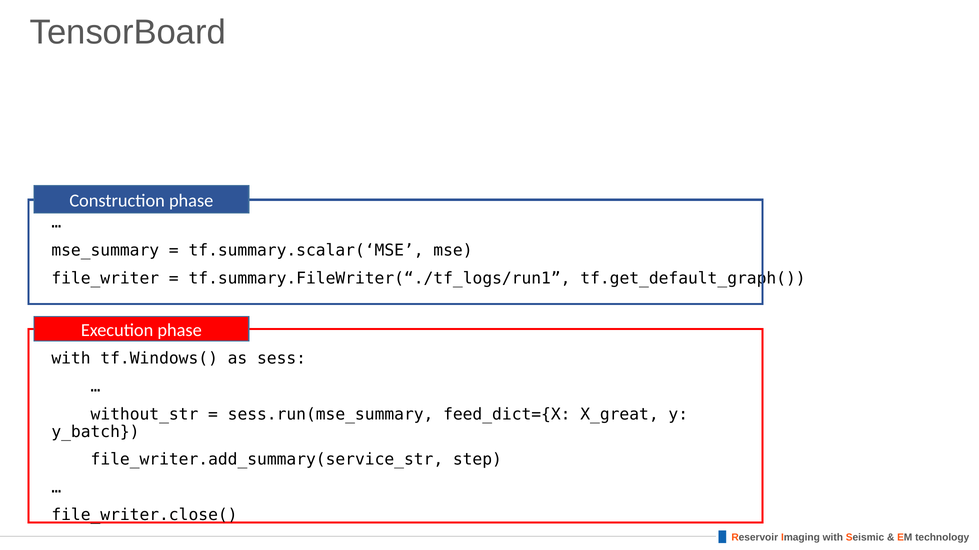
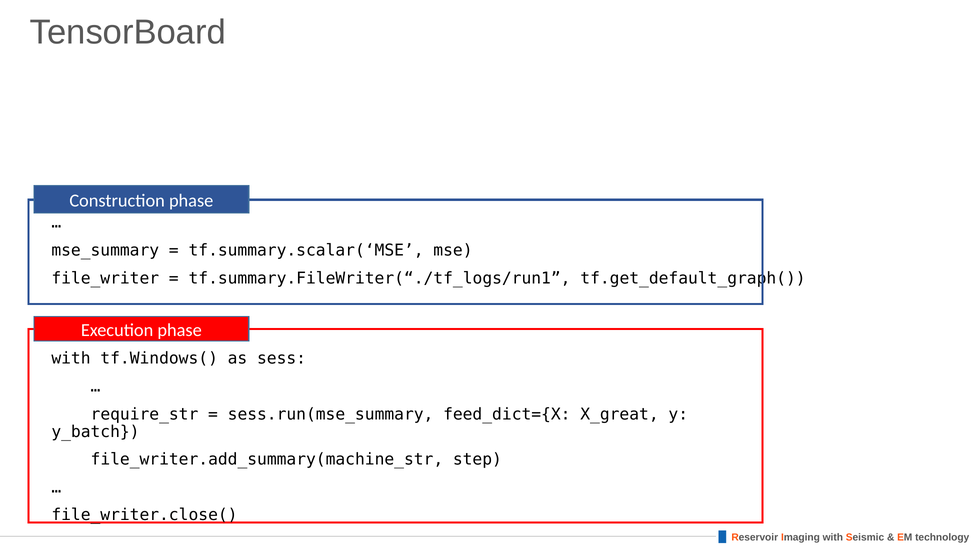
without_str: without_str -> require_str
file_writer.add_summary(service_str: file_writer.add_summary(service_str -> file_writer.add_summary(machine_str
